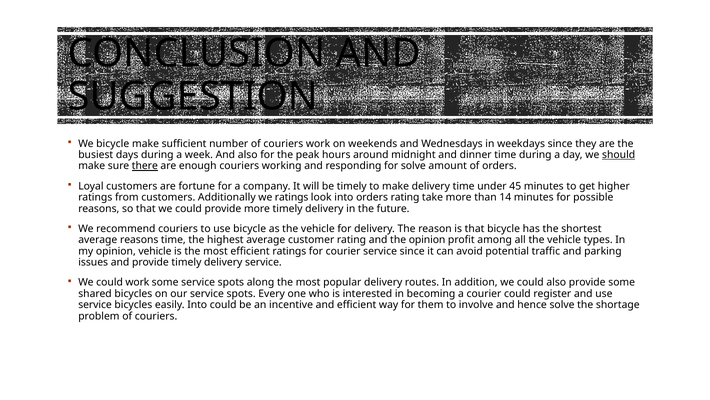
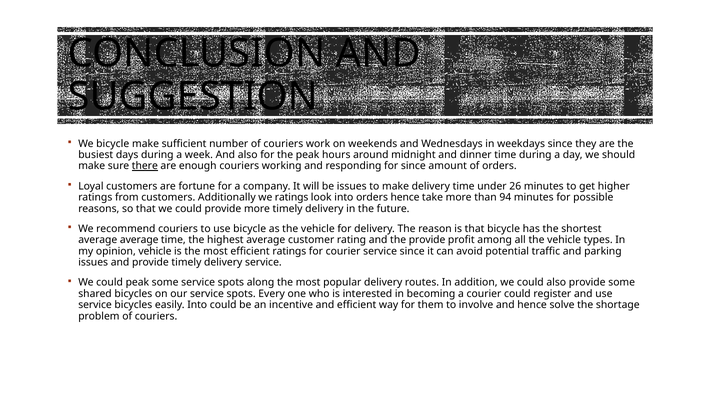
should underline: present -> none
for solve: solve -> since
be timely: timely -> issues
45: 45 -> 26
orders rating: rating -> hence
14: 14 -> 94
average reasons: reasons -> average
the opinion: opinion -> provide
could work: work -> peak
